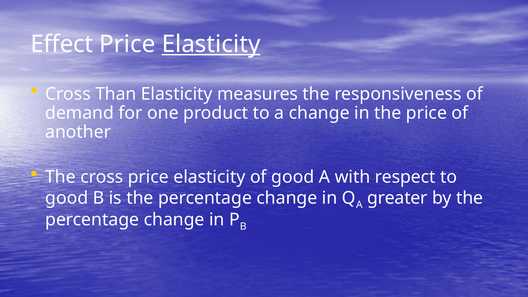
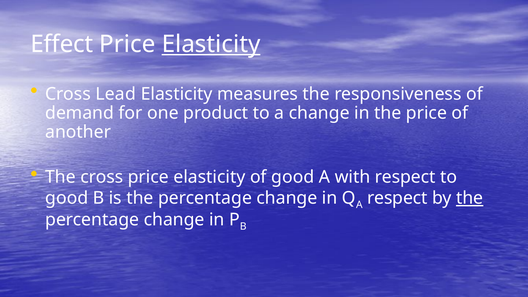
Than: Than -> Lead
A greater: greater -> respect
the at (470, 198) underline: none -> present
